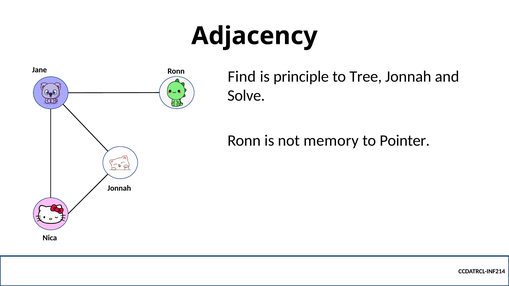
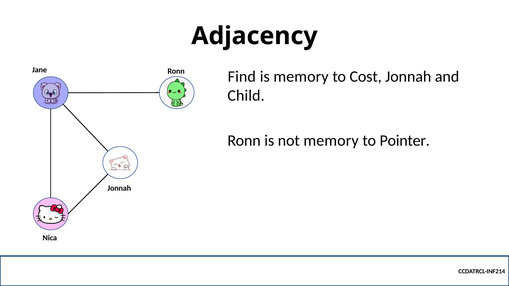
is principle: principle -> memory
Tree: Tree -> Cost
Solve: Solve -> Child
